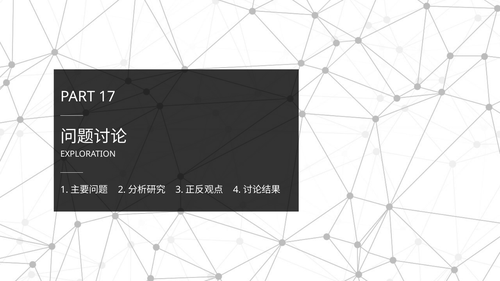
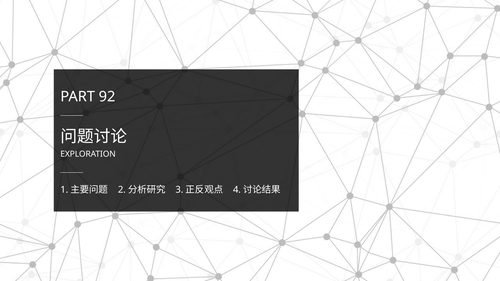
17: 17 -> 92
